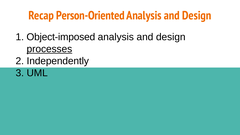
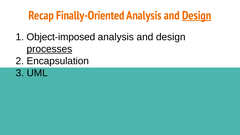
Person-Oriented: Person-Oriented -> Finally-Oriented
Design at (197, 15) underline: none -> present
Independently: Independently -> Encapsulation
